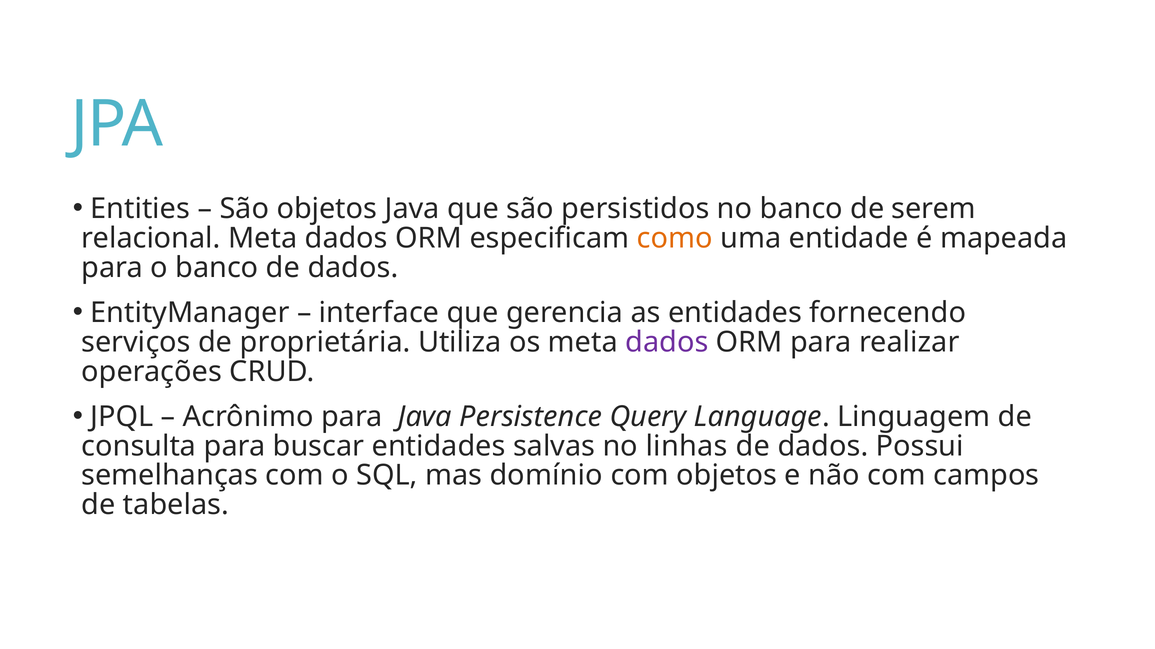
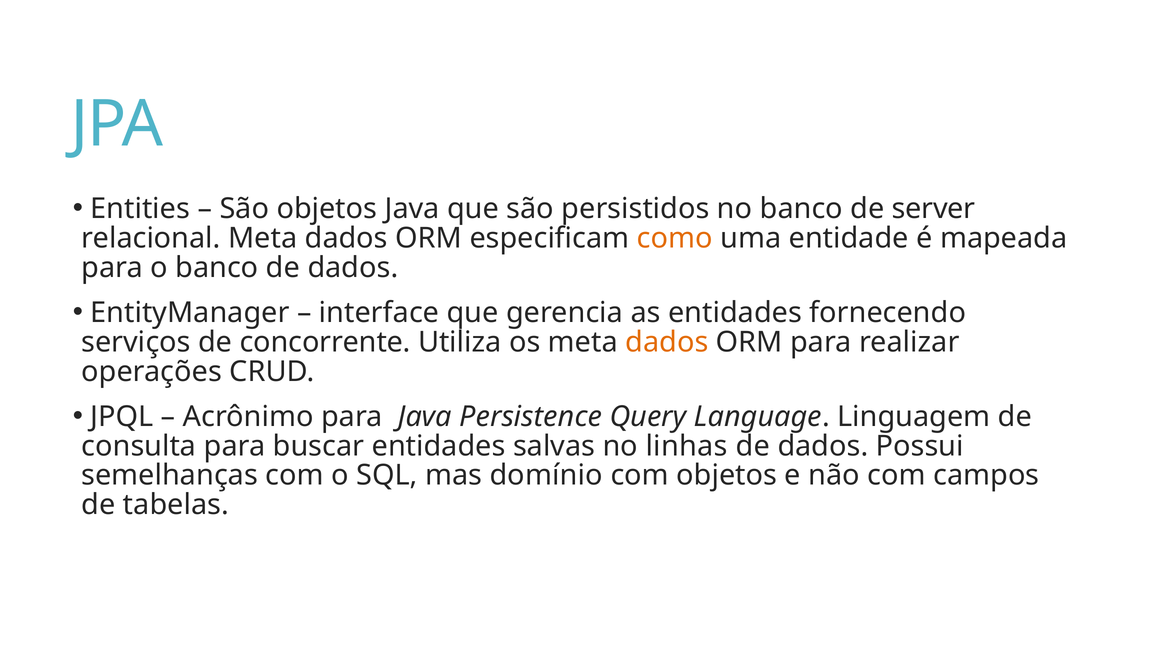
serem: serem -> server
proprietária: proprietária -> concorrente
dados at (667, 342) colour: purple -> orange
